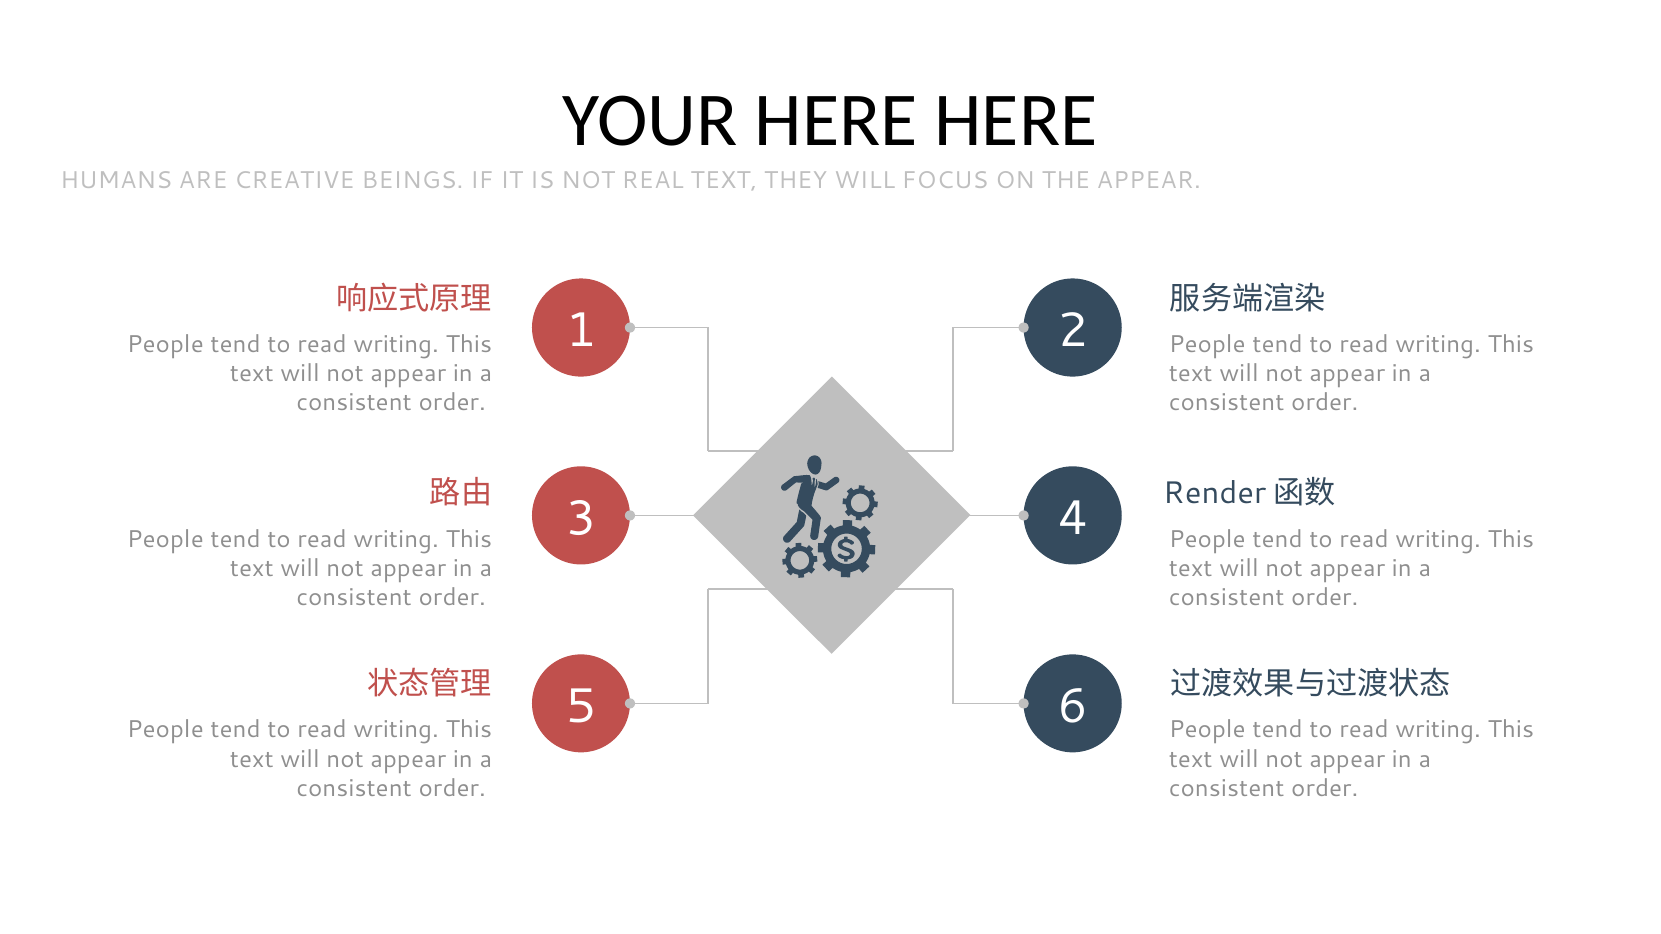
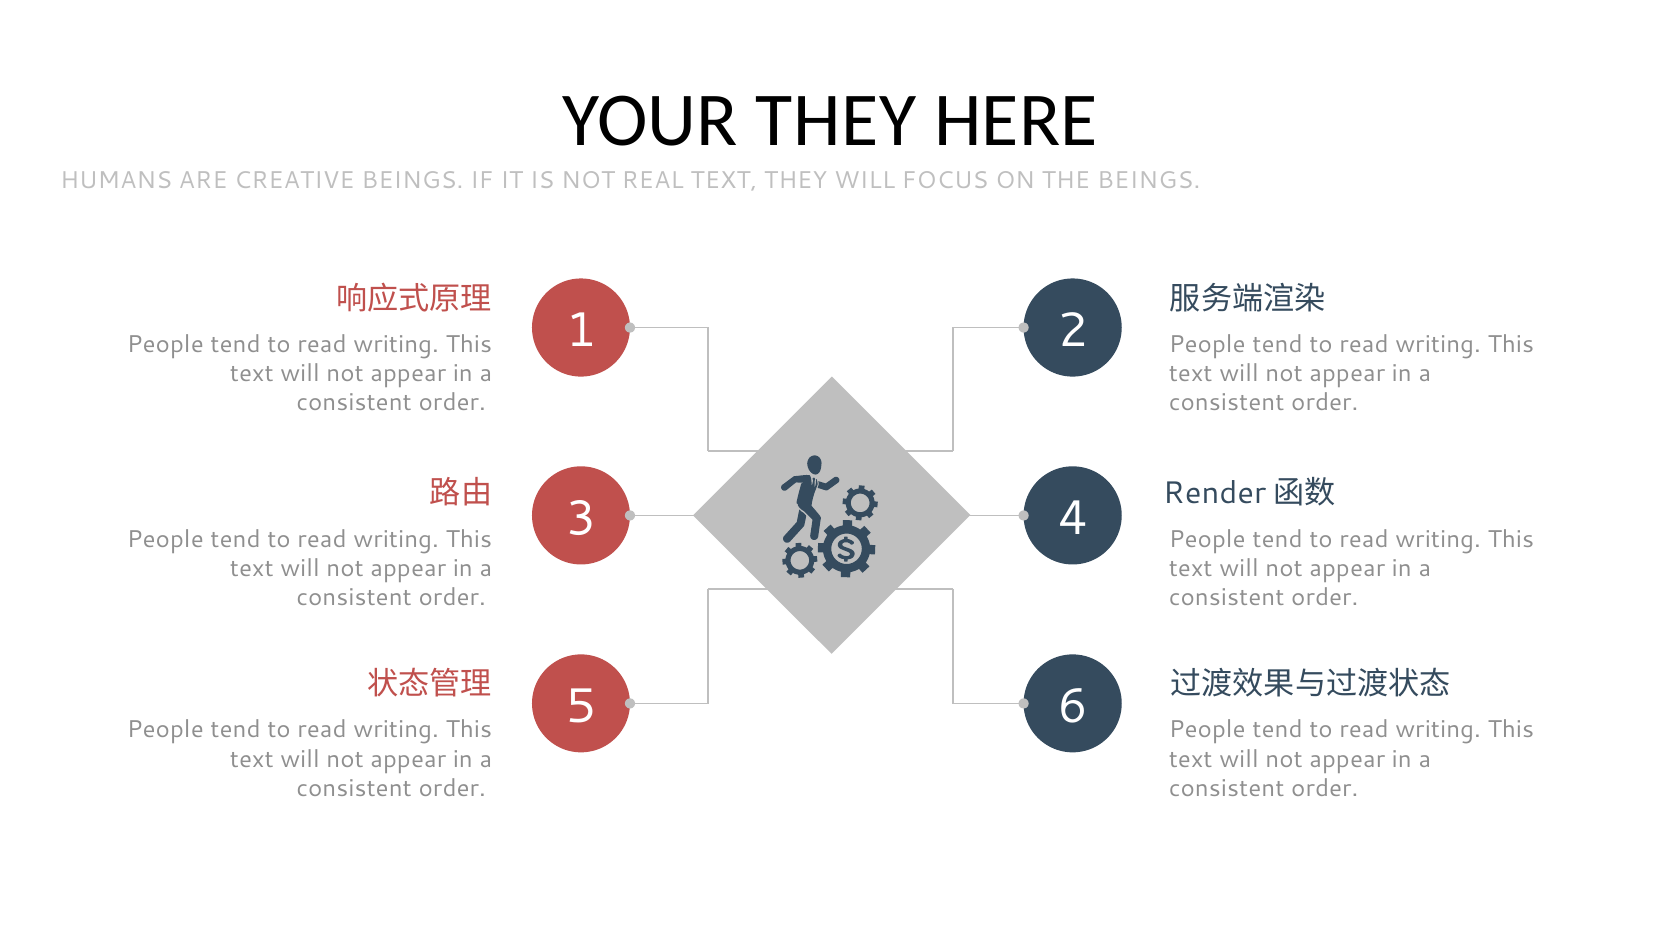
YOUR HERE: HERE -> THEY
THE APPEAR: APPEAR -> BEINGS
